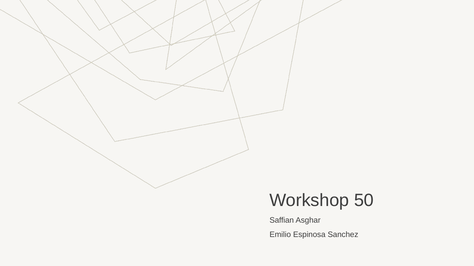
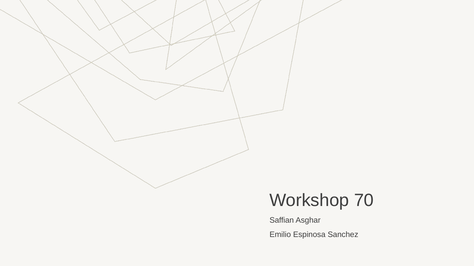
50: 50 -> 70
